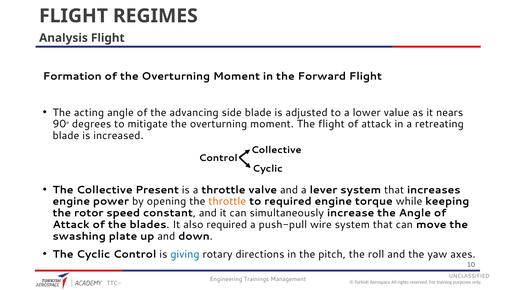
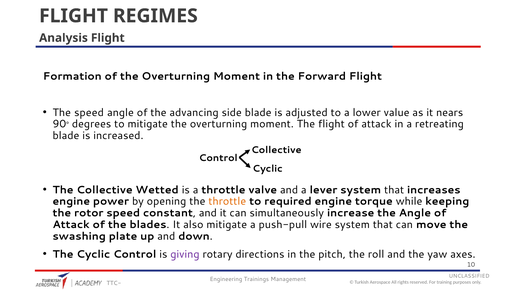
The acting: acting -> speed
Present: Present -> Wetted
also required: required -> mitigate
giving colour: blue -> purple
